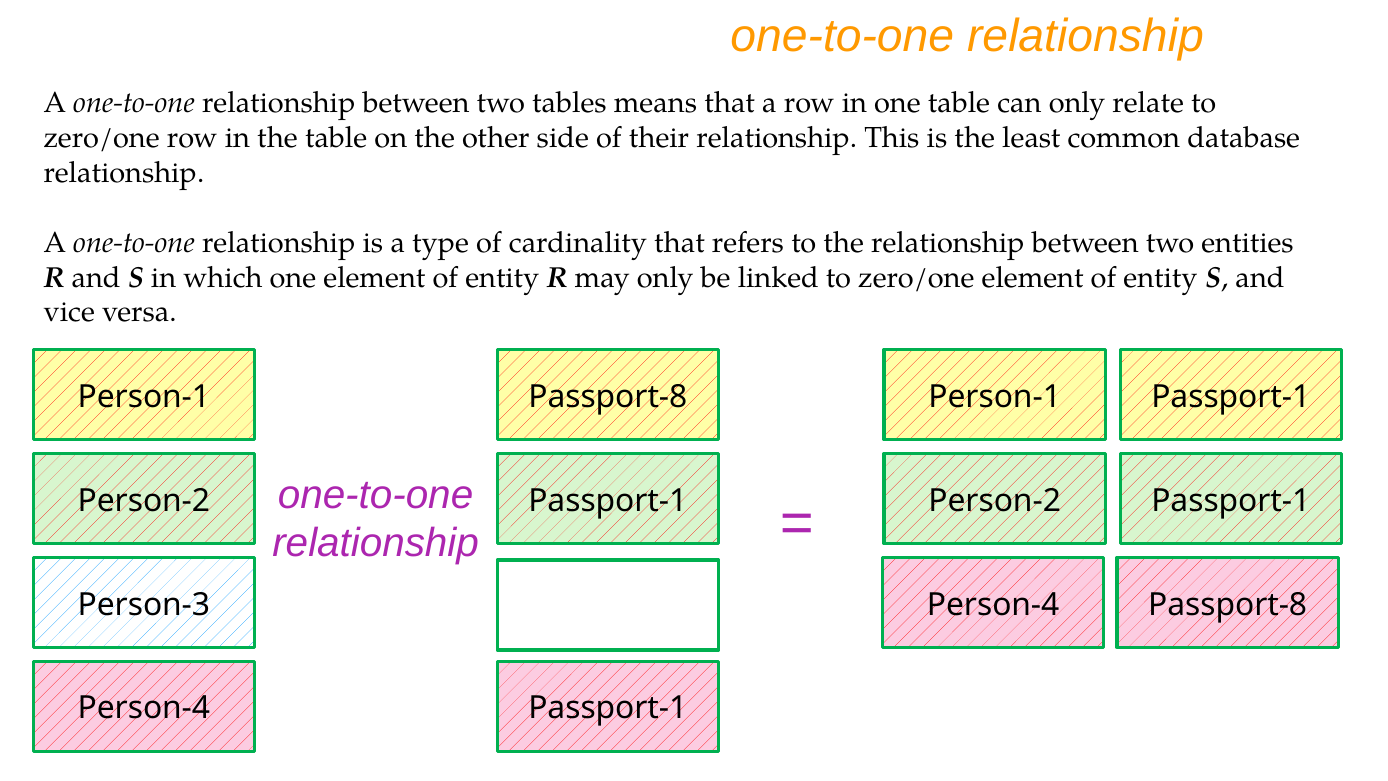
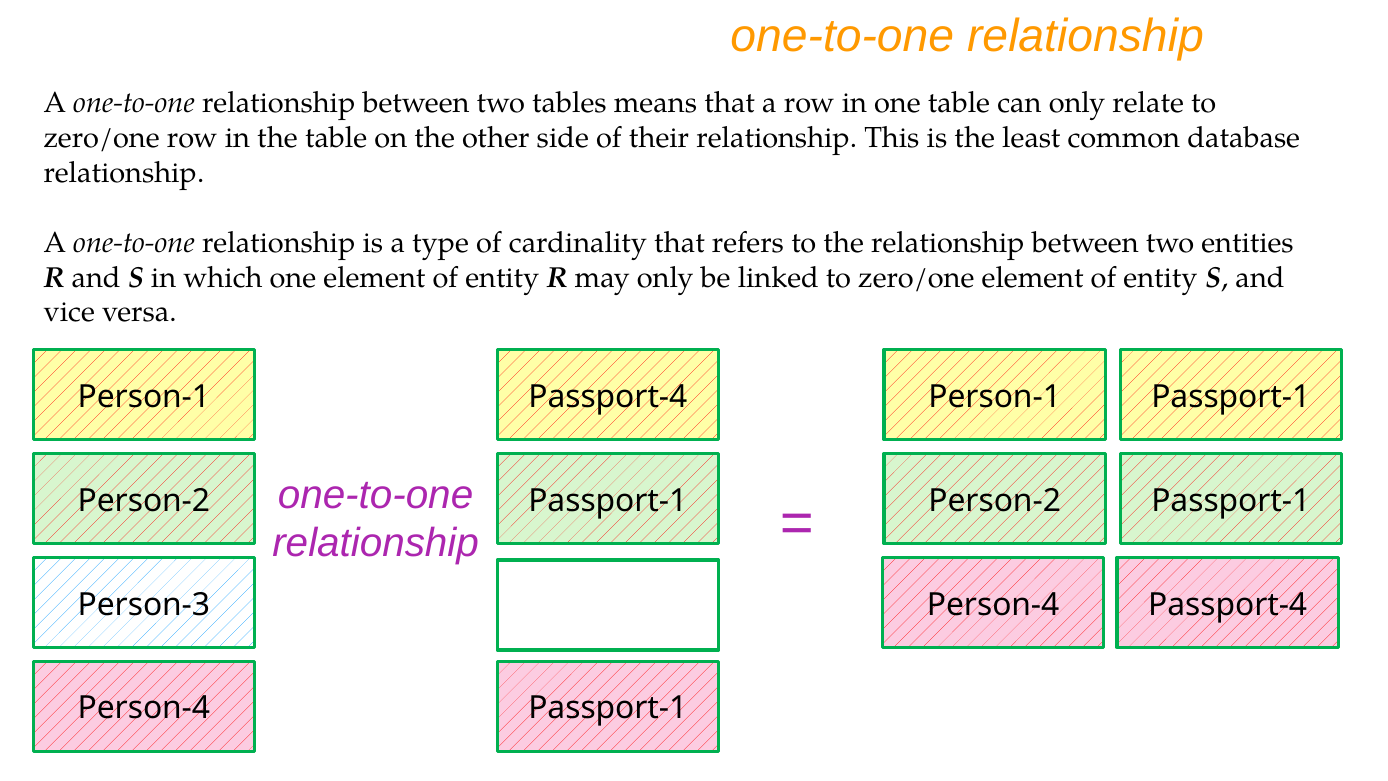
Person-1 Passport-8: Passport-8 -> Passport-4
Person-4 Passport-8: Passport-8 -> Passport-4
